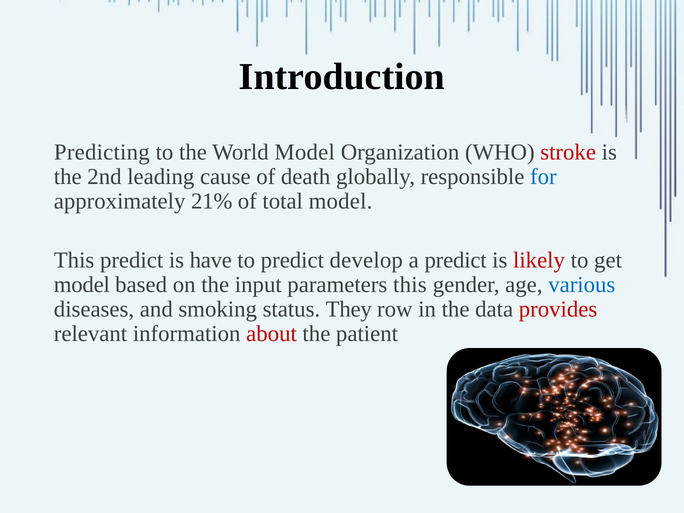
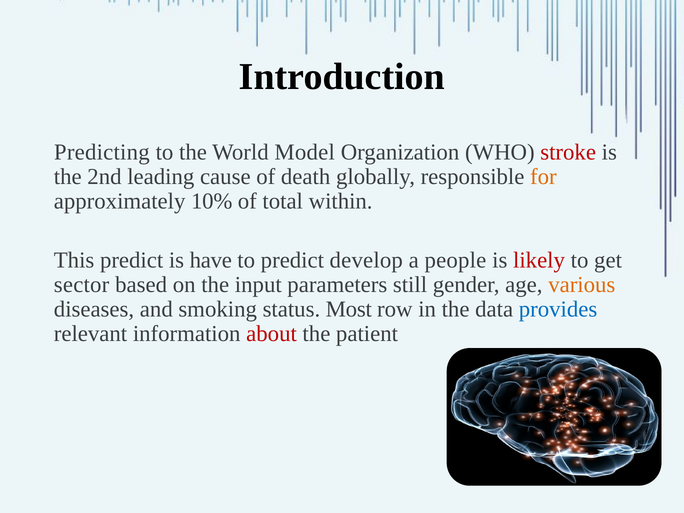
for colour: blue -> orange
21%: 21% -> 10%
total model: model -> within
a predict: predict -> people
model at (82, 285): model -> sector
parameters this: this -> still
various colour: blue -> orange
They: They -> Most
provides colour: red -> blue
